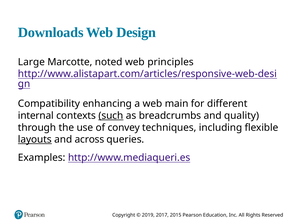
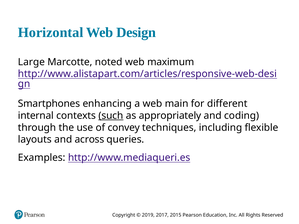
Downloads: Downloads -> Horizontal
principles: principles -> maximum
Compatibility: Compatibility -> Smartphones
breadcrumbs: breadcrumbs -> appropriately
quality: quality -> coding
layouts underline: present -> none
